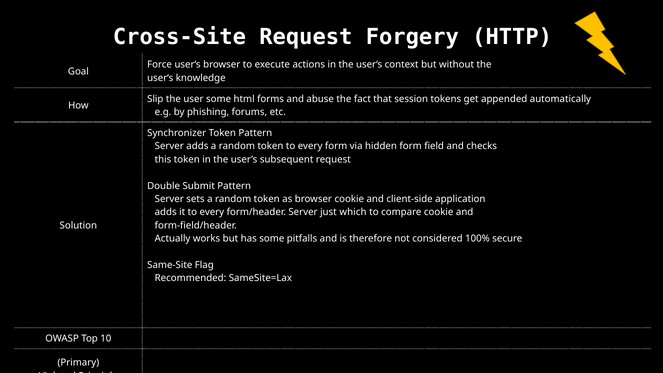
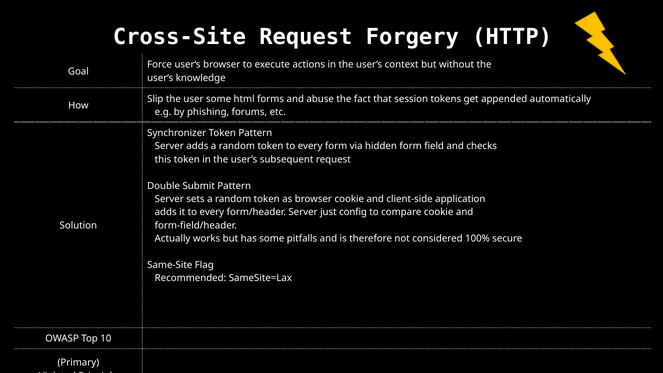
which: which -> config
